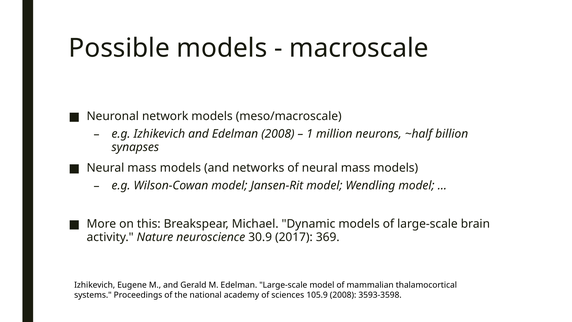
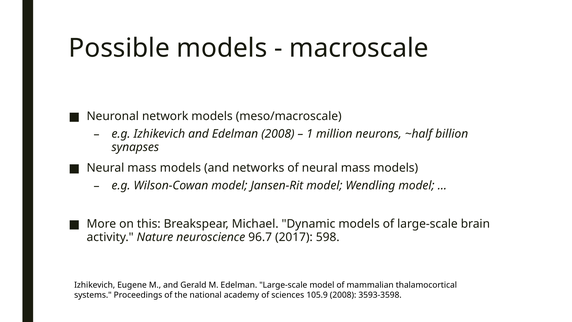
30.9: 30.9 -> 96.7
369: 369 -> 598
